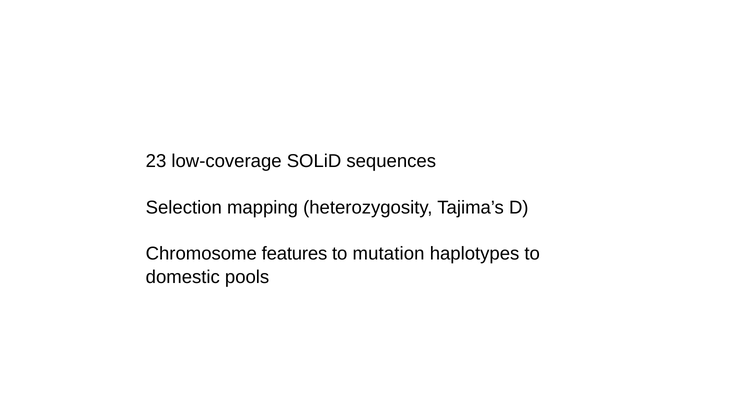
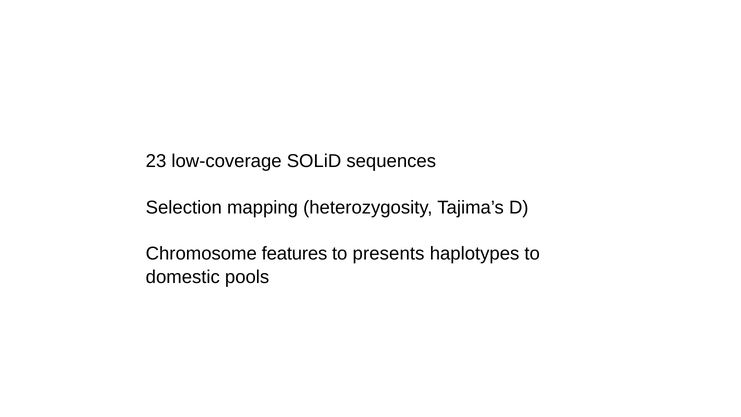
mutation: mutation -> presents
